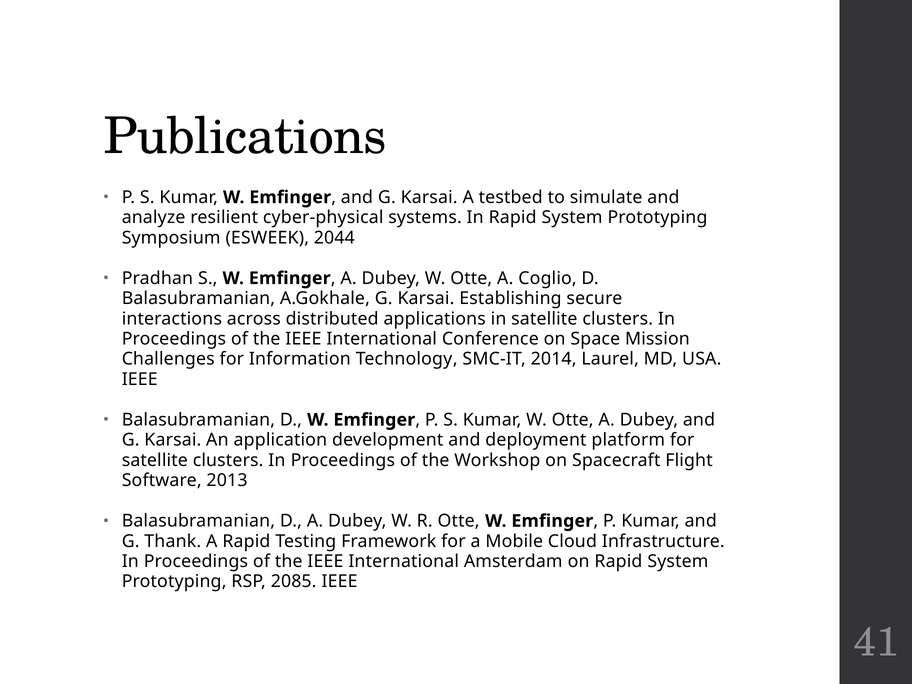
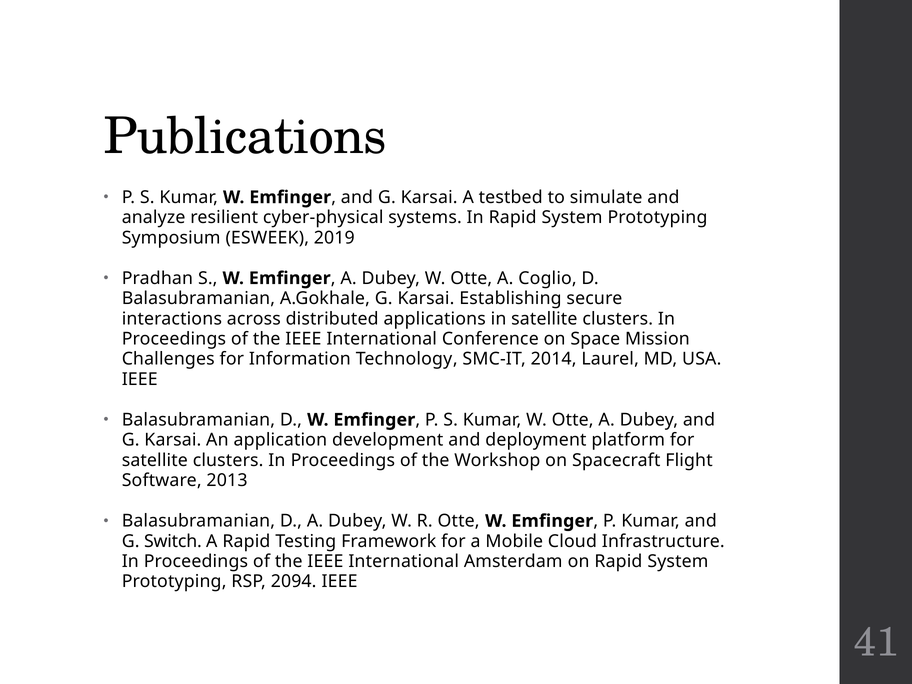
2044: 2044 -> 2019
Thank: Thank -> Switch
2085: 2085 -> 2094
